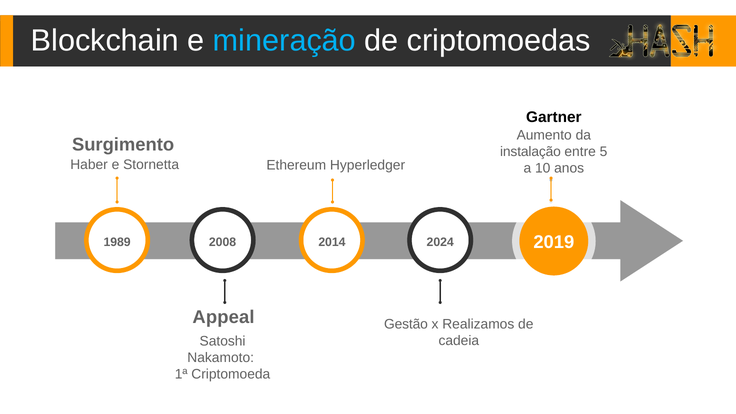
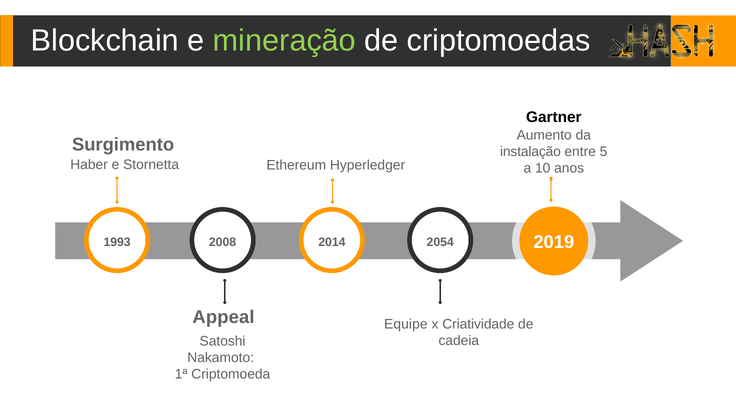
mineração colour: light blue -> light green
1989: 1989 -> 1993
2024: 2024 -> 2054
Gestão: Gestão -> Equipe
Realizamos: Realizamos -> Criatividade
